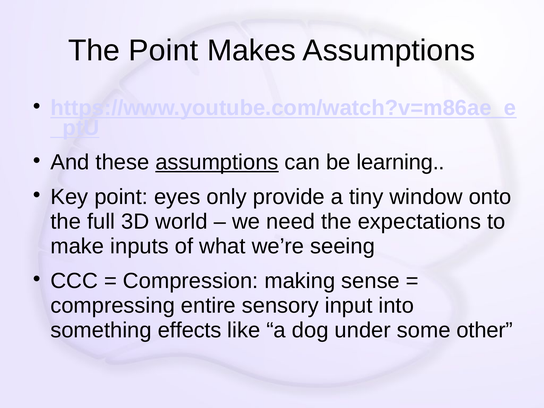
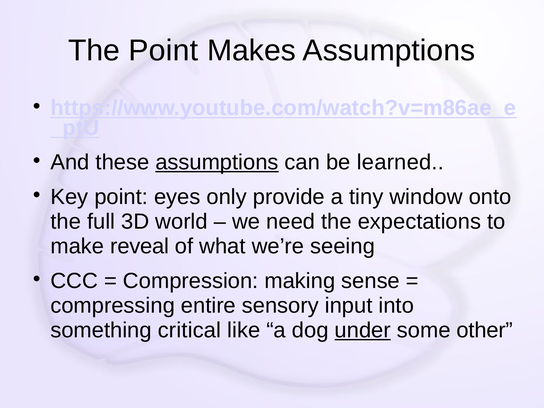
learning: learning -> learned
inputs: inputs -> reveal
effects: effects -> critical
under underline: none -> present
